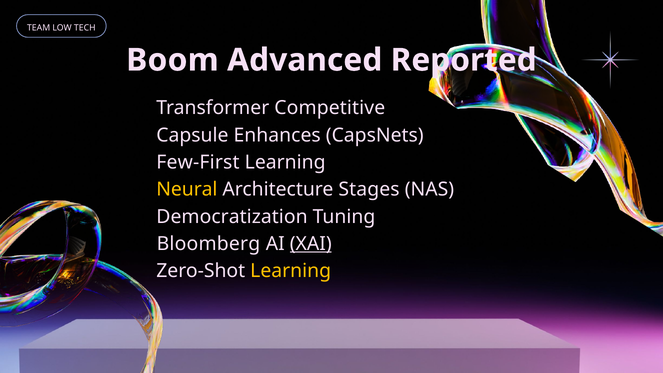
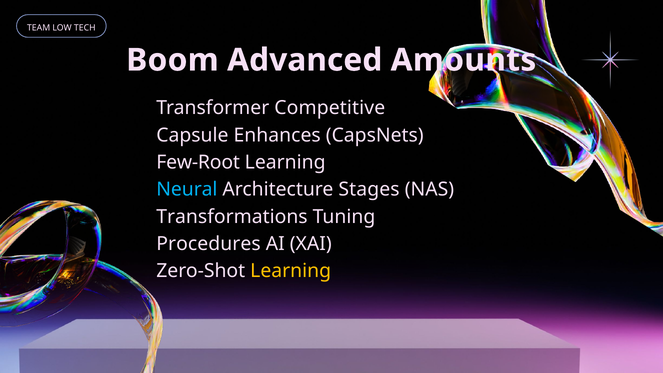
Reported: Reported -> Amounts
Few-First: Few-First -> Few-Root
Neural colour: yellow -> light blue
Democratization: Democratization -> Transformations
Bloomberg: Bloomberg -> Procedures
XAI underline: present -> none
